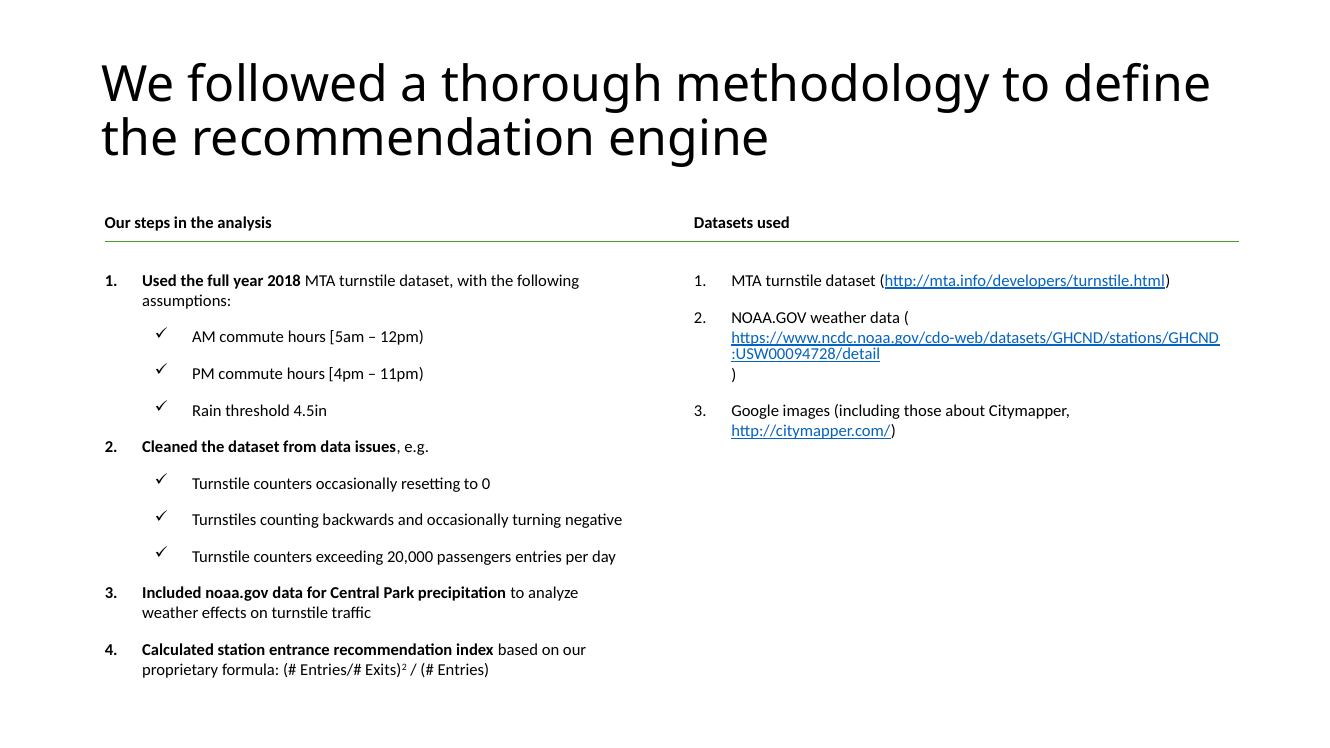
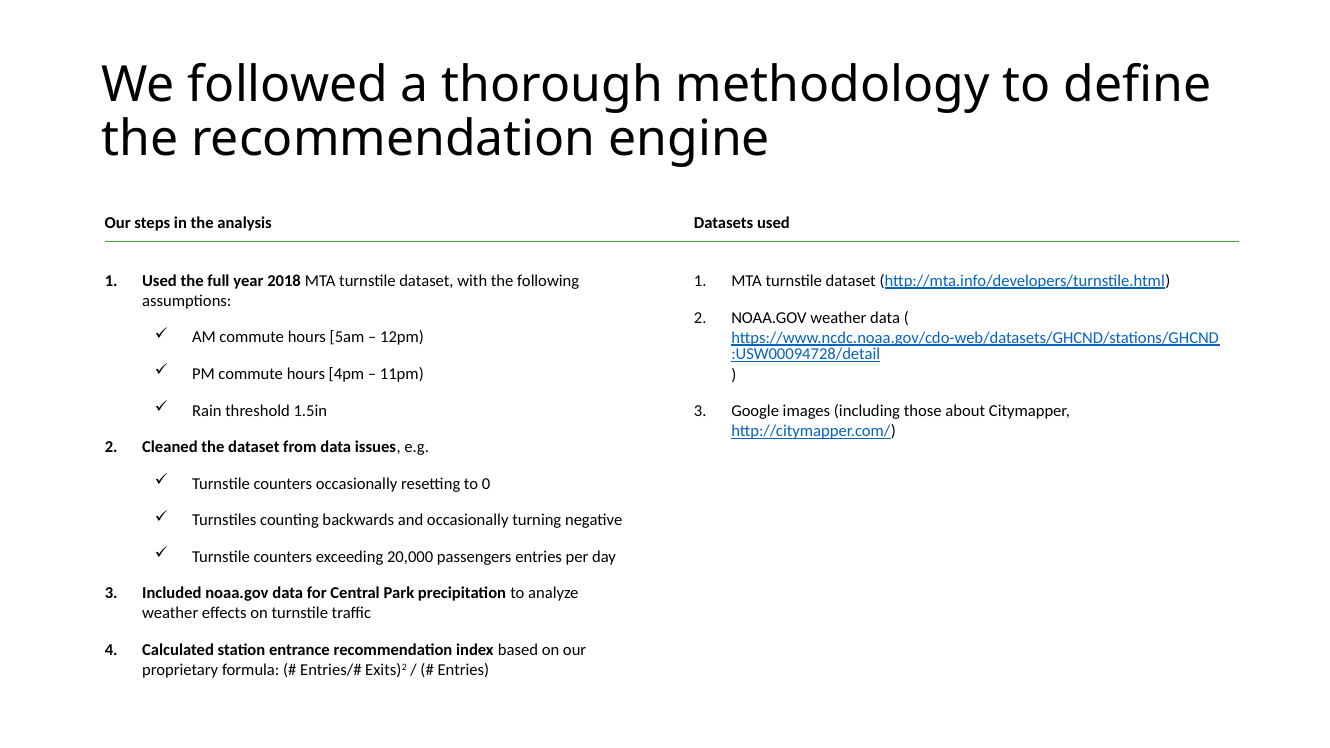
4.5in: 4.5in -> 1.5in
